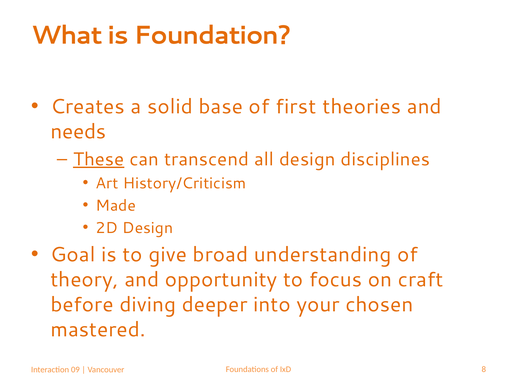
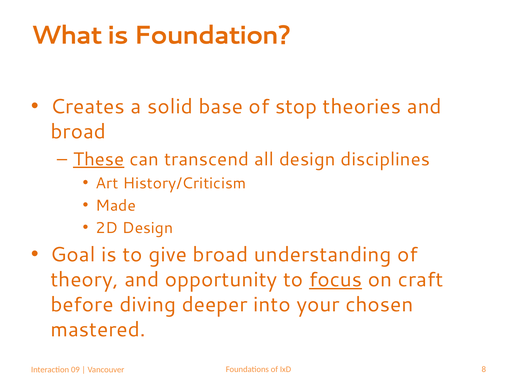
first: first -> stop
needs at (78, 132): needs -> broad
focus underline: none -> present
